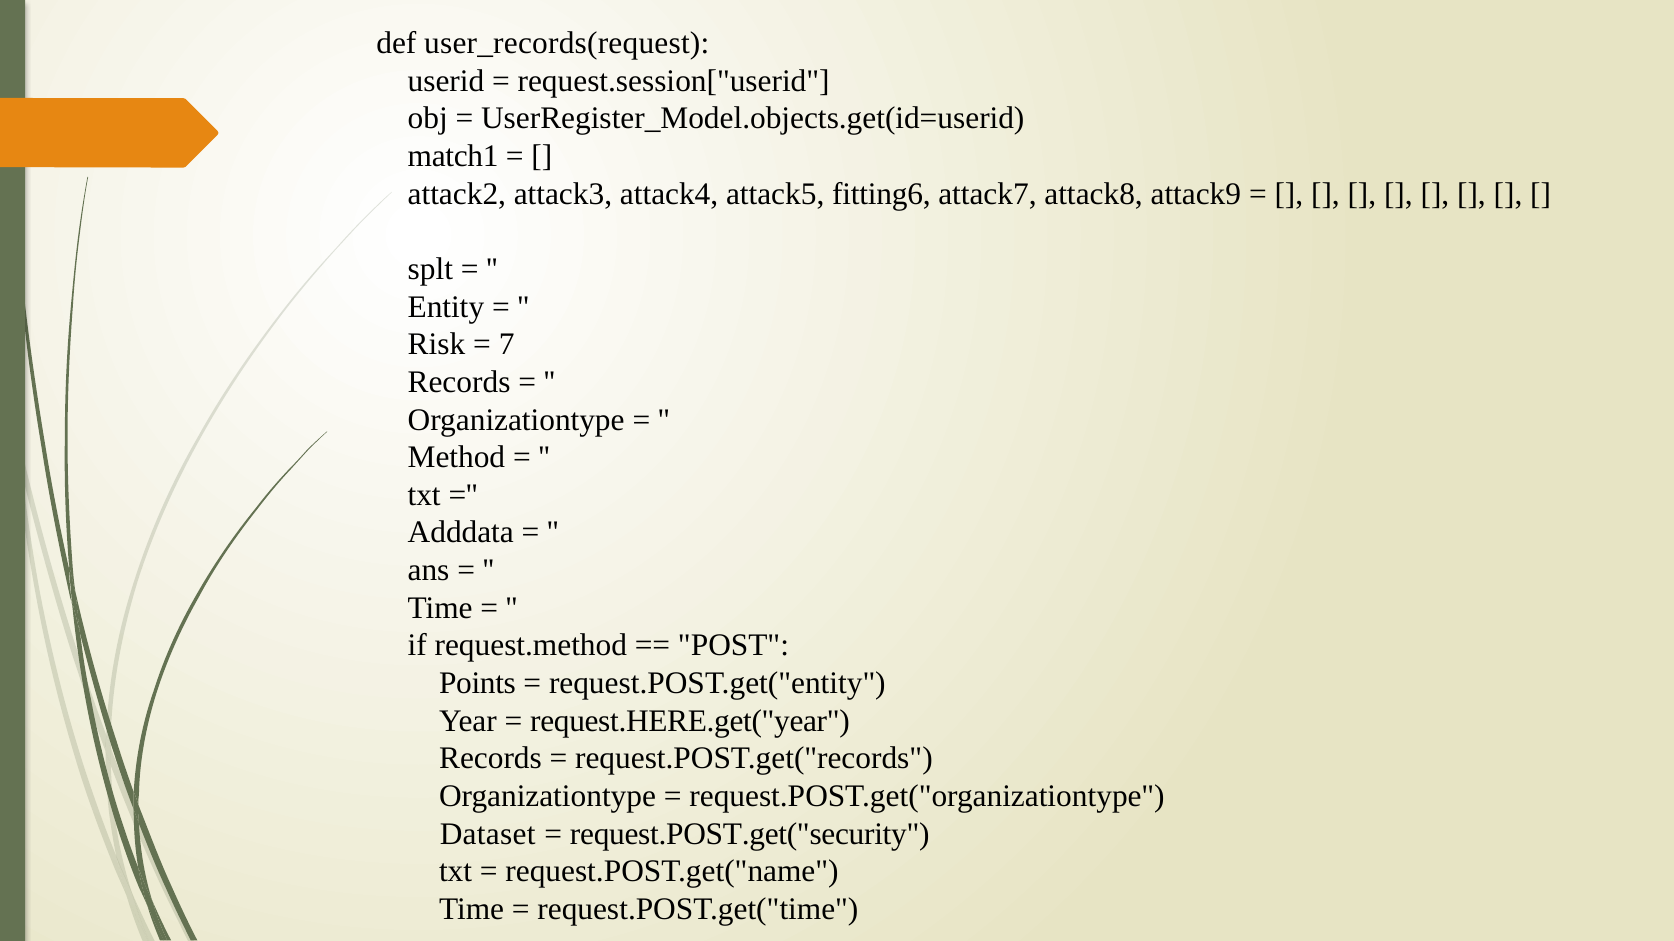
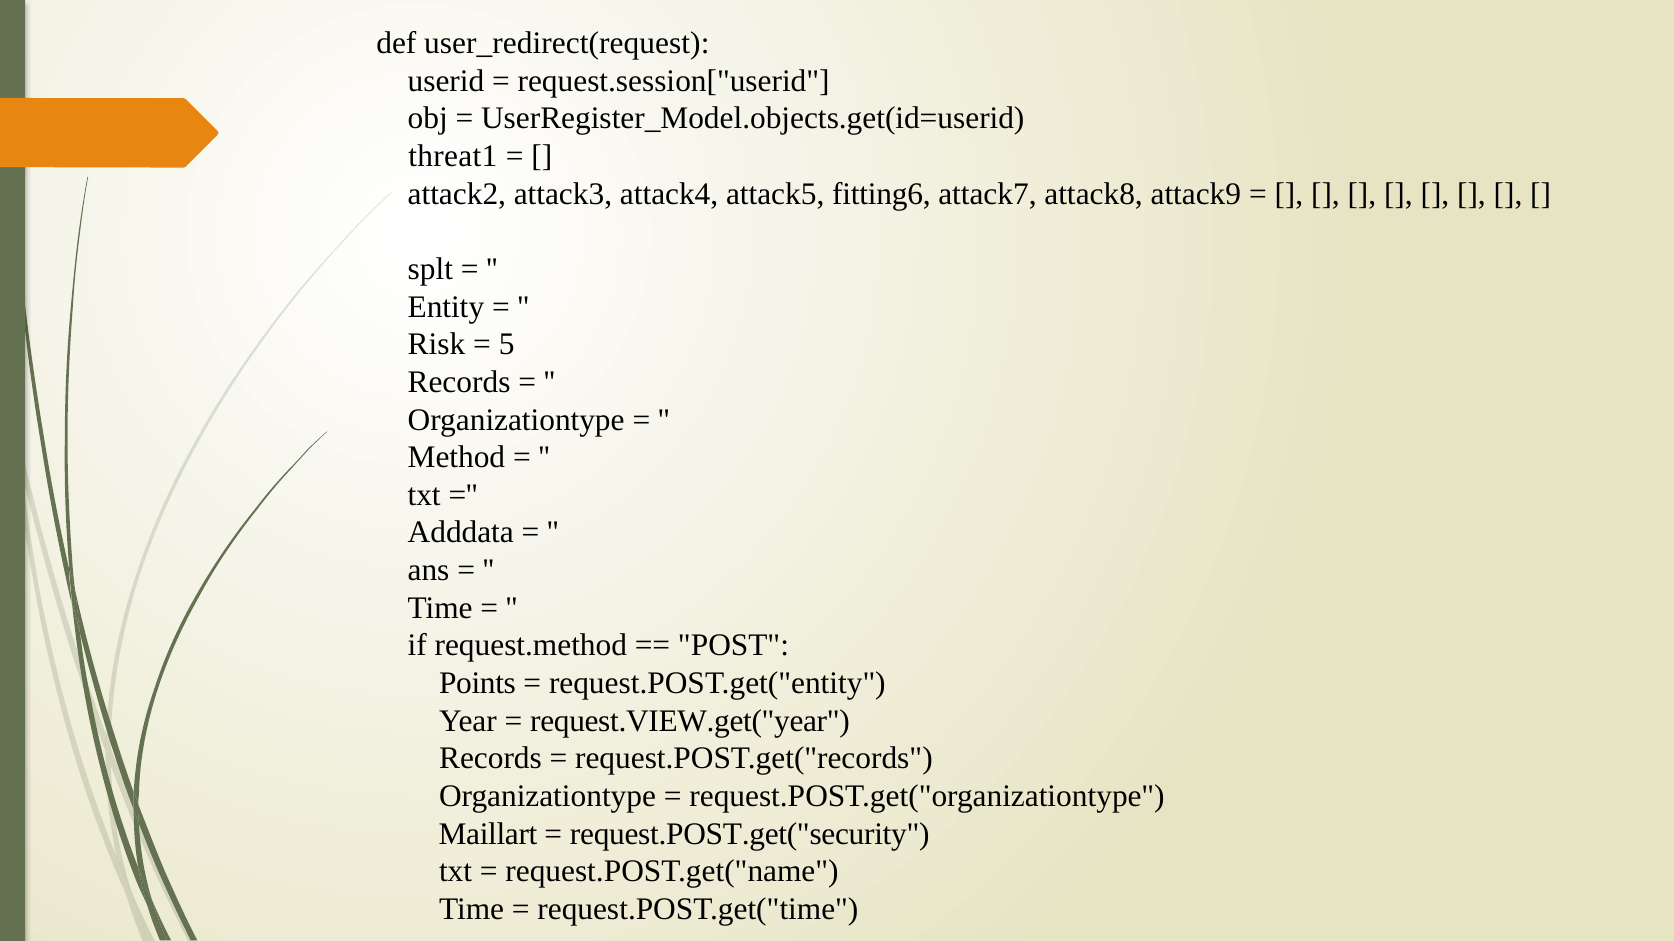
user_records(request: user_records(request -> user_redirect(request
match1: match1 -> threat1
7: 7 -> 5
request.HERE.get("year: request.HERE.get("year -> request.VIEW.get("year
Dataset: Dataset -> Maillart
